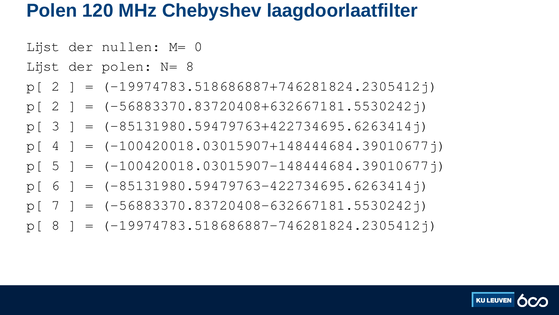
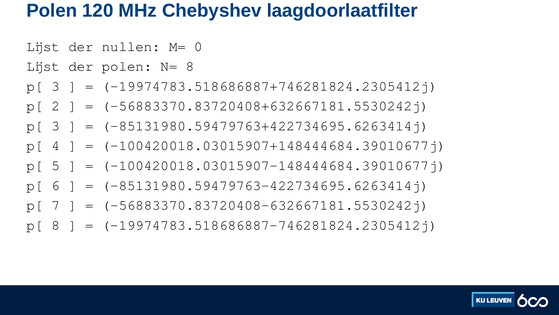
2 at (56, 86): 2 -> 3
